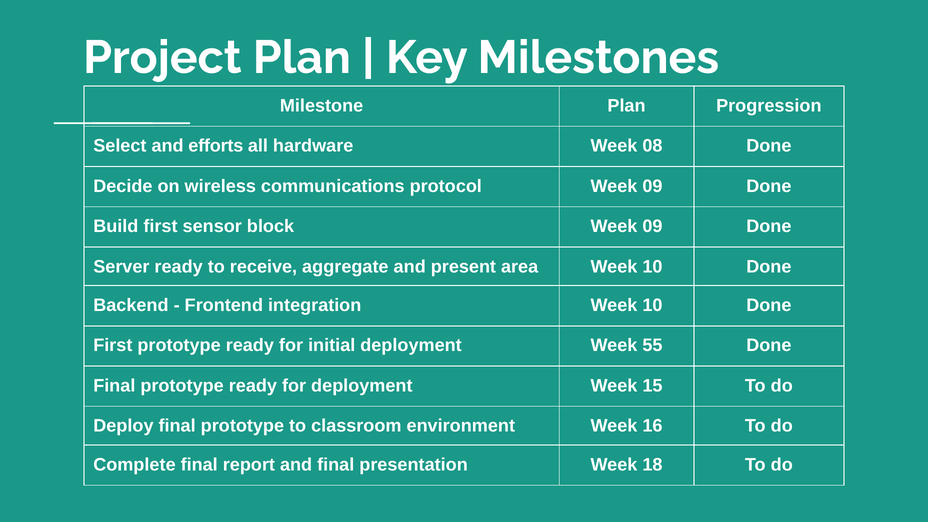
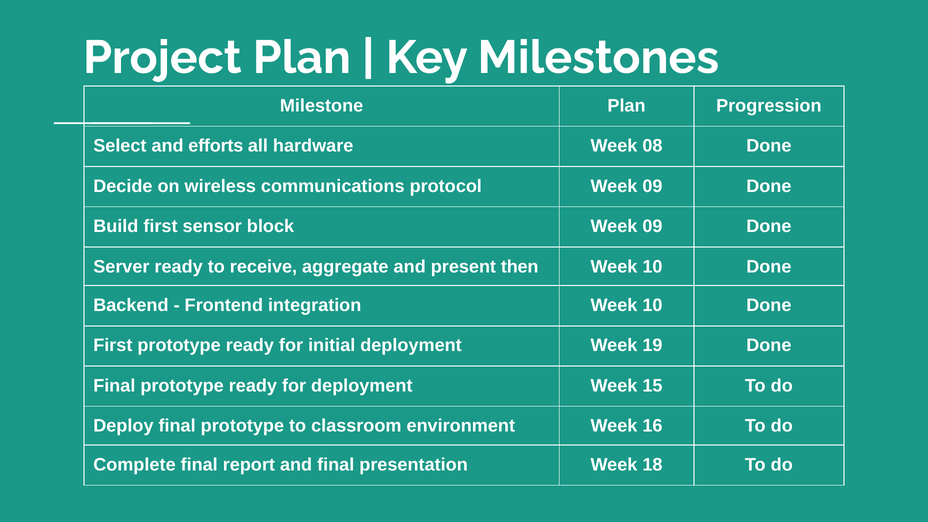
area: area -> then
55: 55 -> 19
